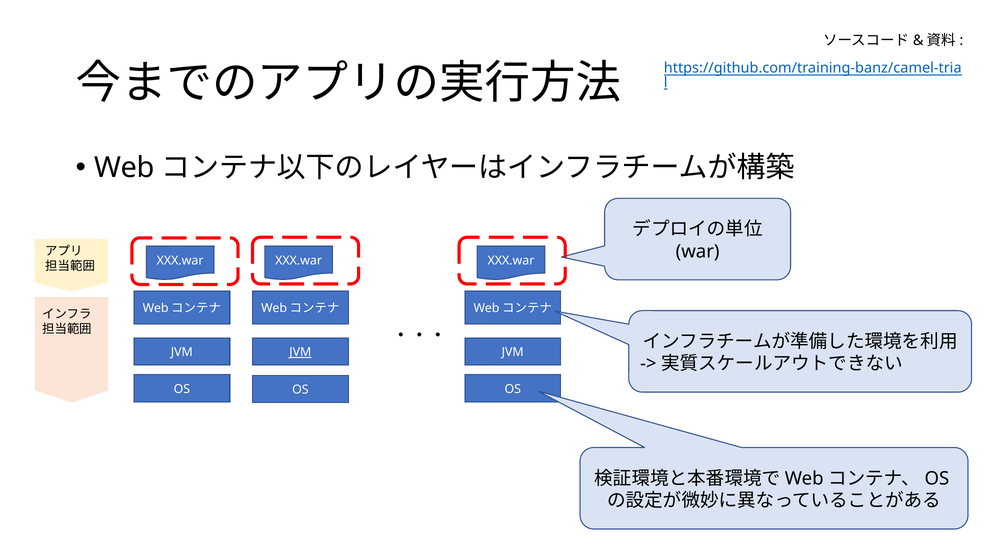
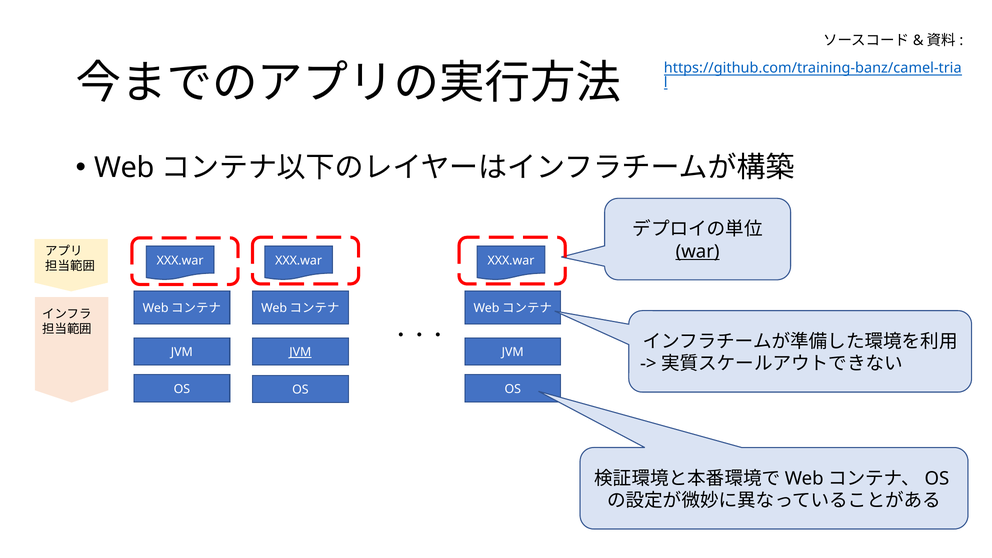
war underline: none -> present
